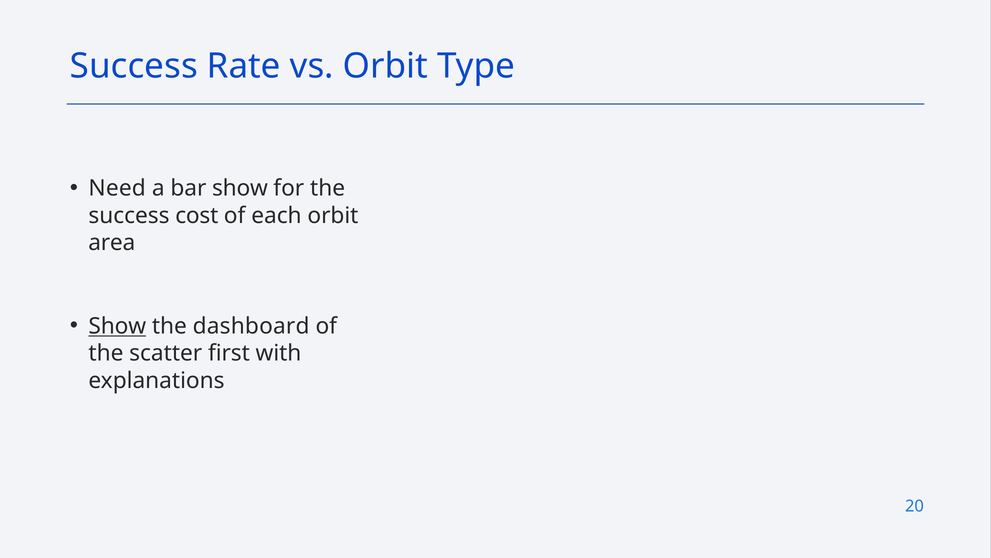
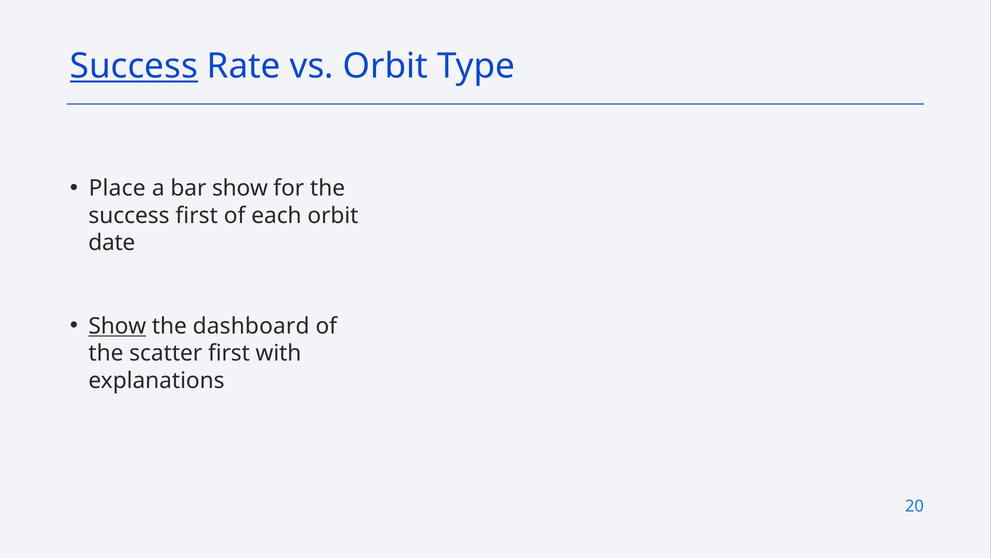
Success at (134, 66) underline: none -> present
Need: Need -> Place
success cost: cost -> first
area: area -> date
